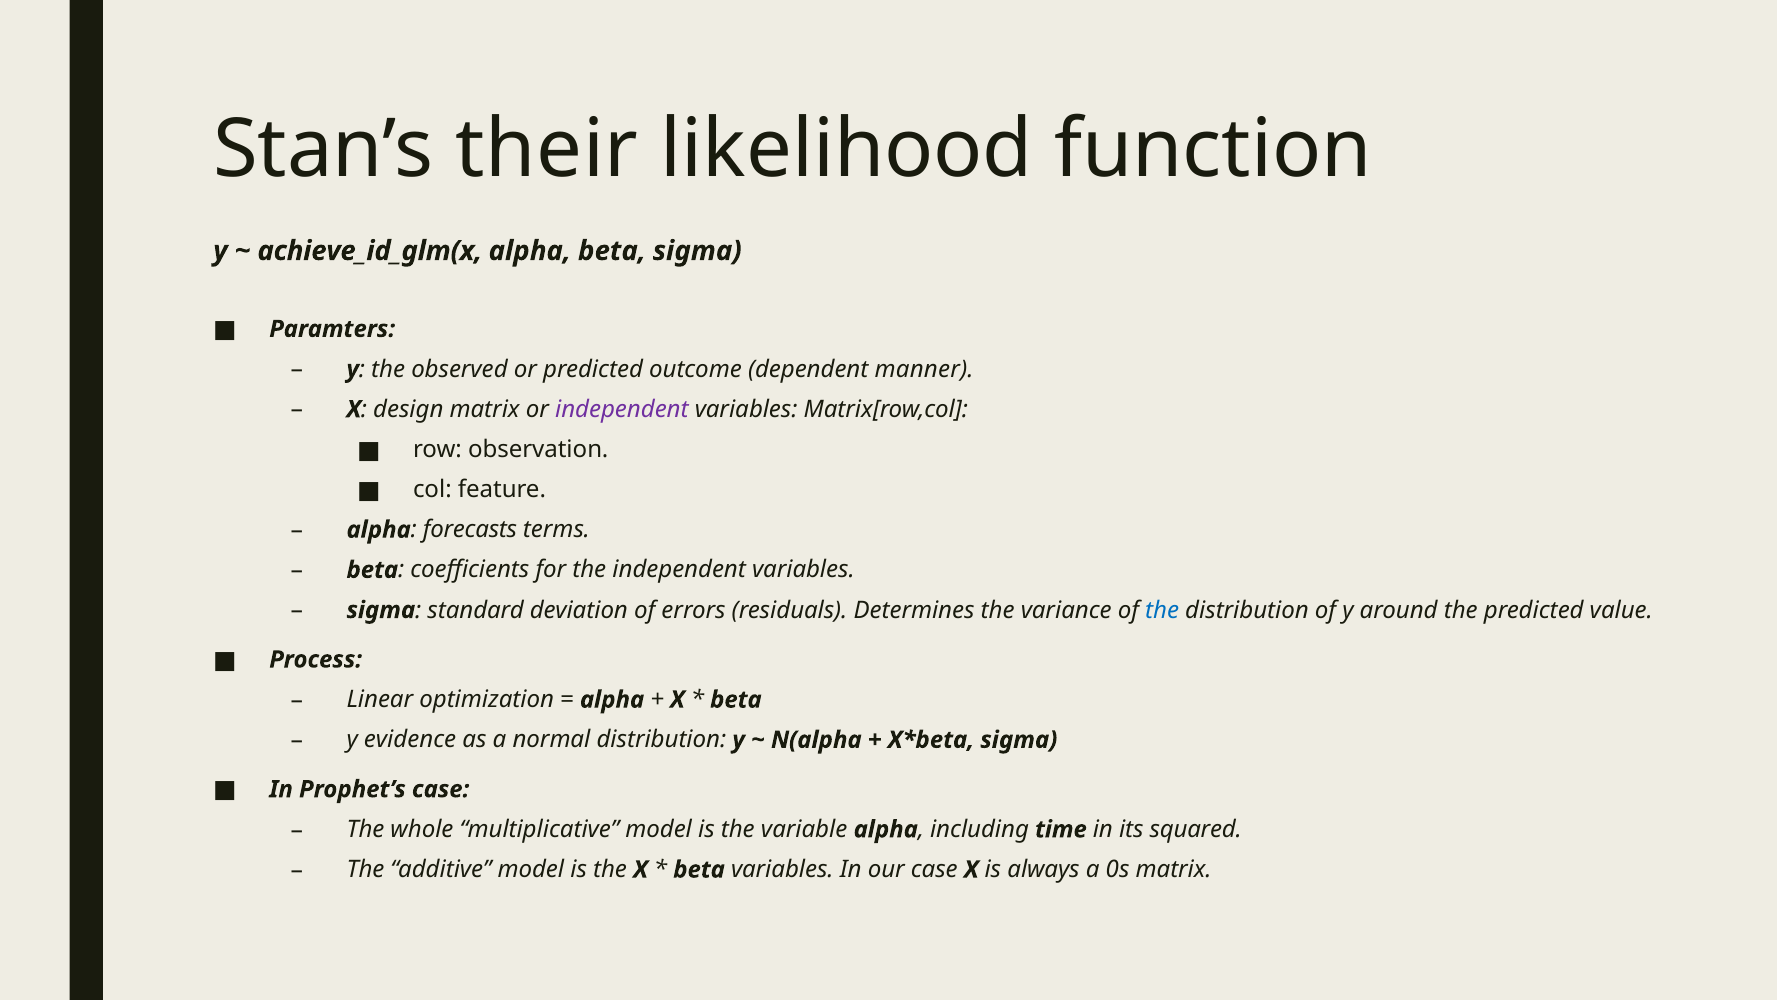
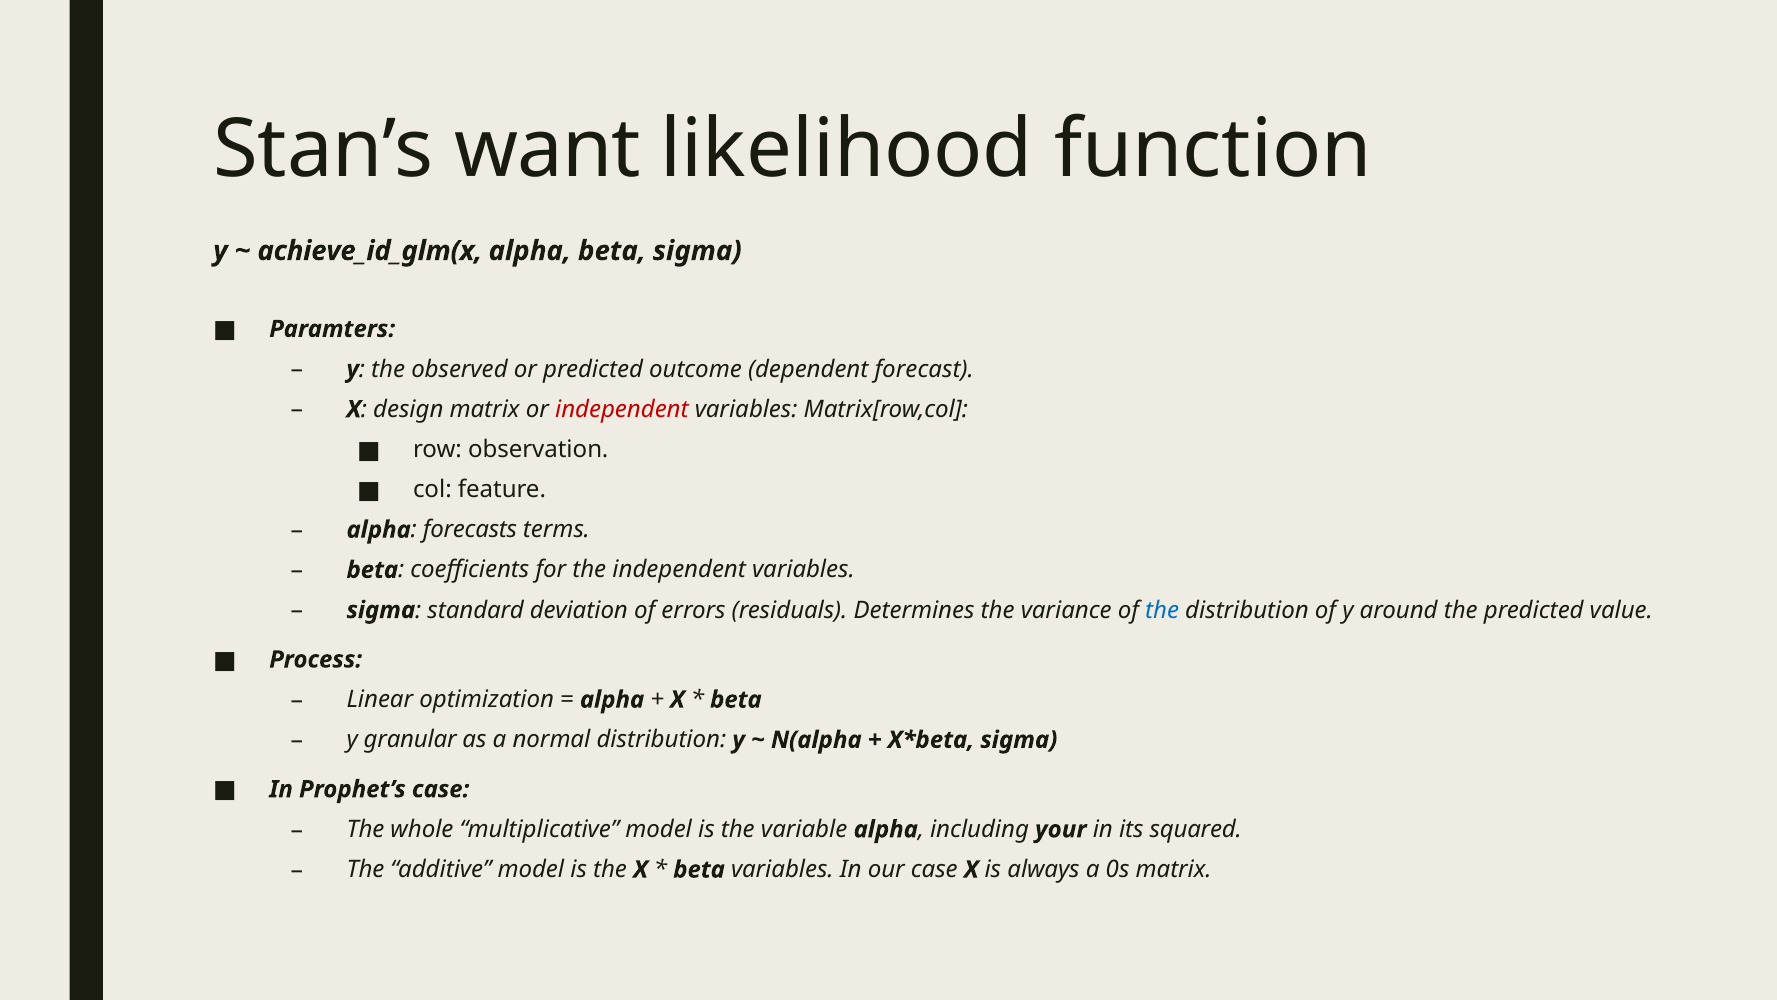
their: their -> want
manner: manner -> forecast
independent at (622, 409) colour: purple -> red
evidence: evidence -> granular
time: time -> your
